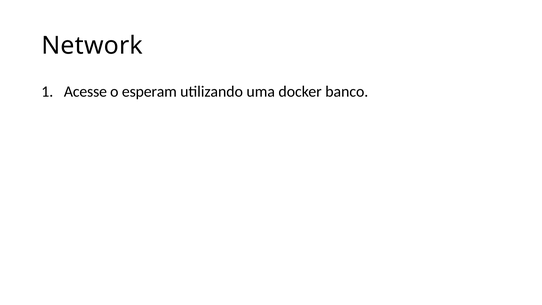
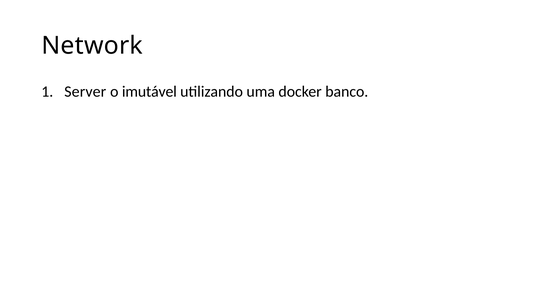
Acesse: Acesse -> Server
esperam: esperam -> imutável
